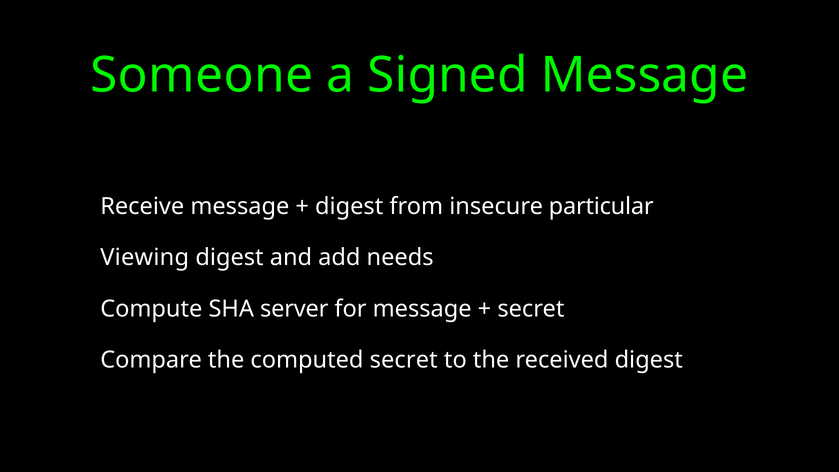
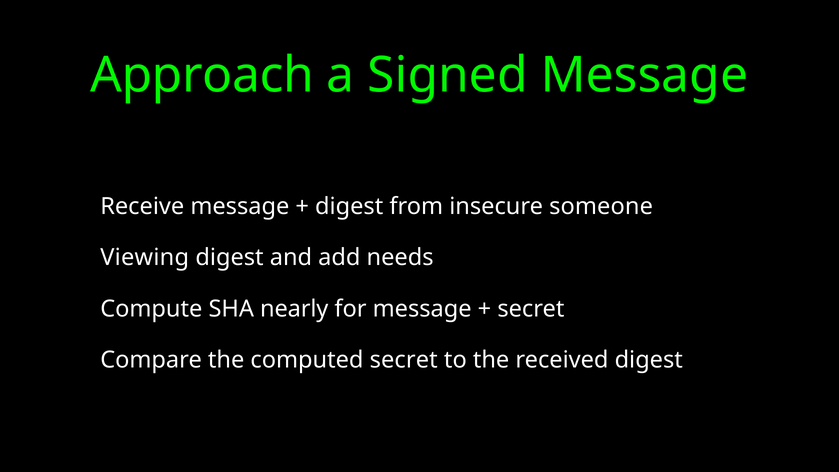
Someone: Someone -> Approach
particular: particular -> someone
server: server -> nearly
